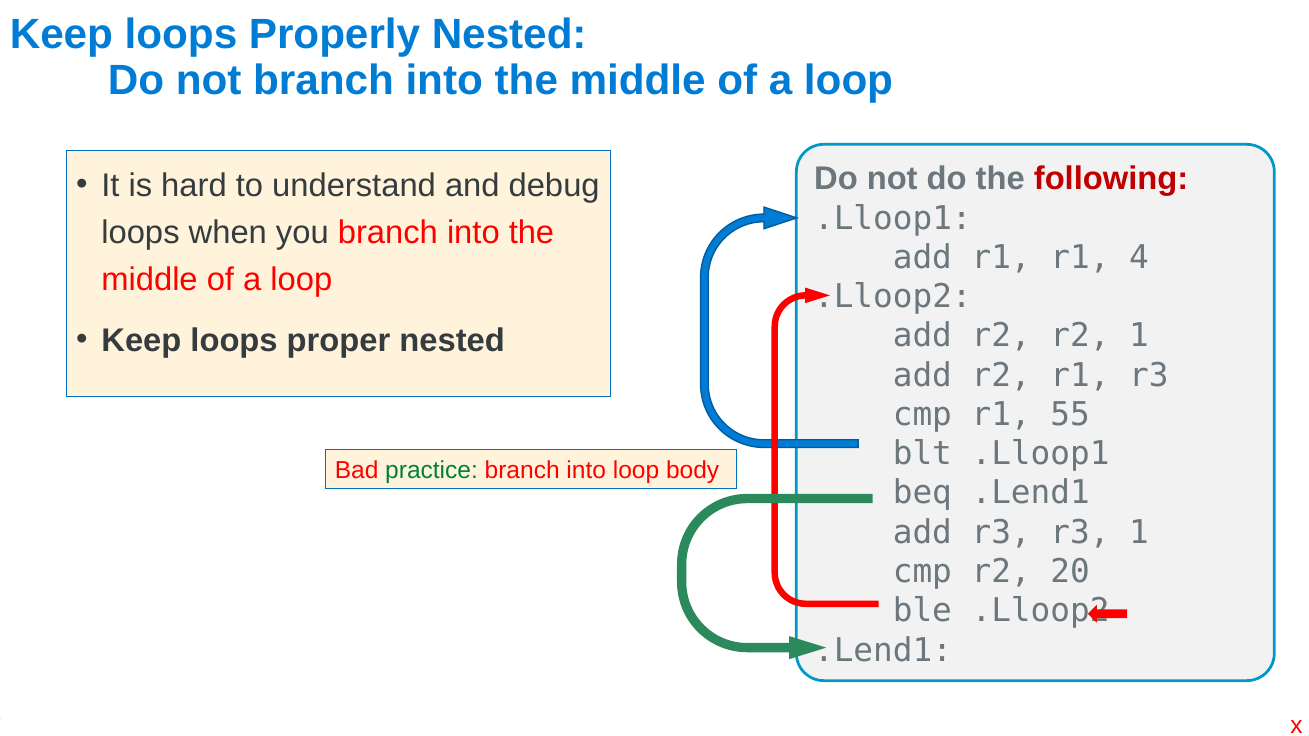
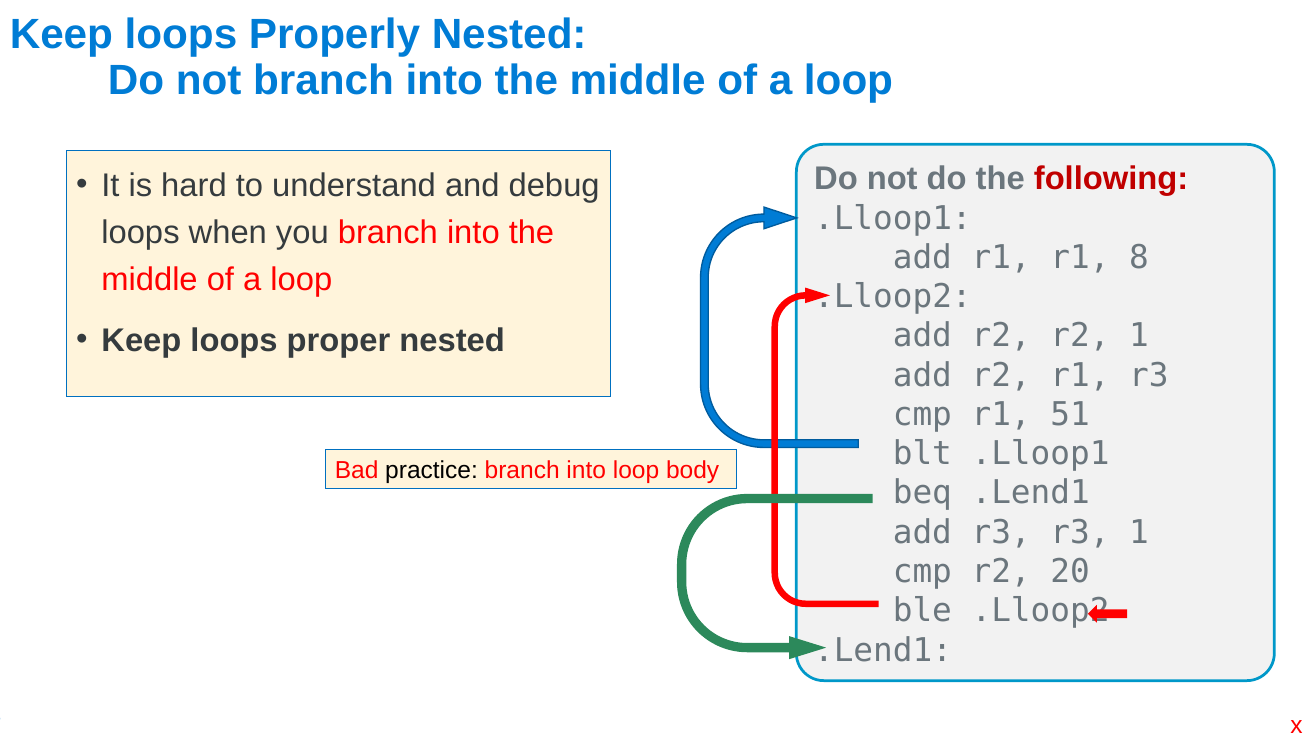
4: 4 -> 8
55: 55 -> 51
practice colour: green -> black
